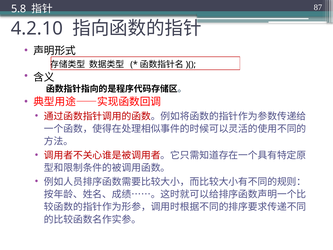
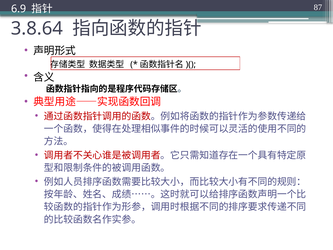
5.8: 5.8 -> 6.9
4.2.10: 4.2.10 -> 3.8.64
